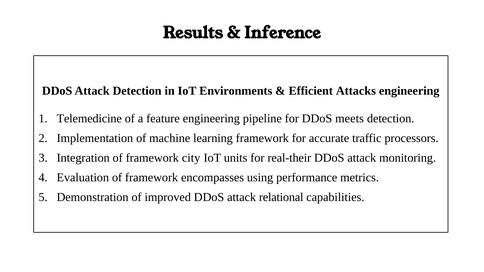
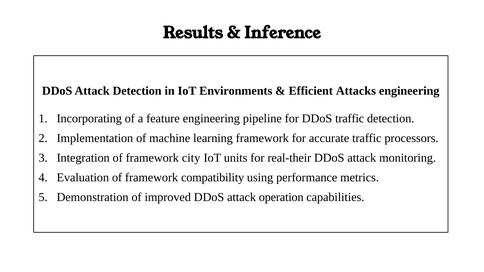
Telemedicine: Telemedicine -> Incorporating
DDoS meets: meets -> traffic
encompasses: encompasses -> compatibility
relational: relational -> operation
